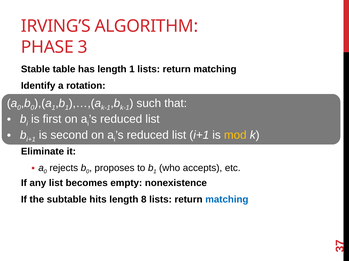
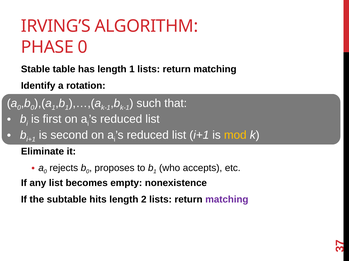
PHASE 3: 3 -> 0
8: 8 -> 2
matching at (227, 200) colour: blue -> purple
